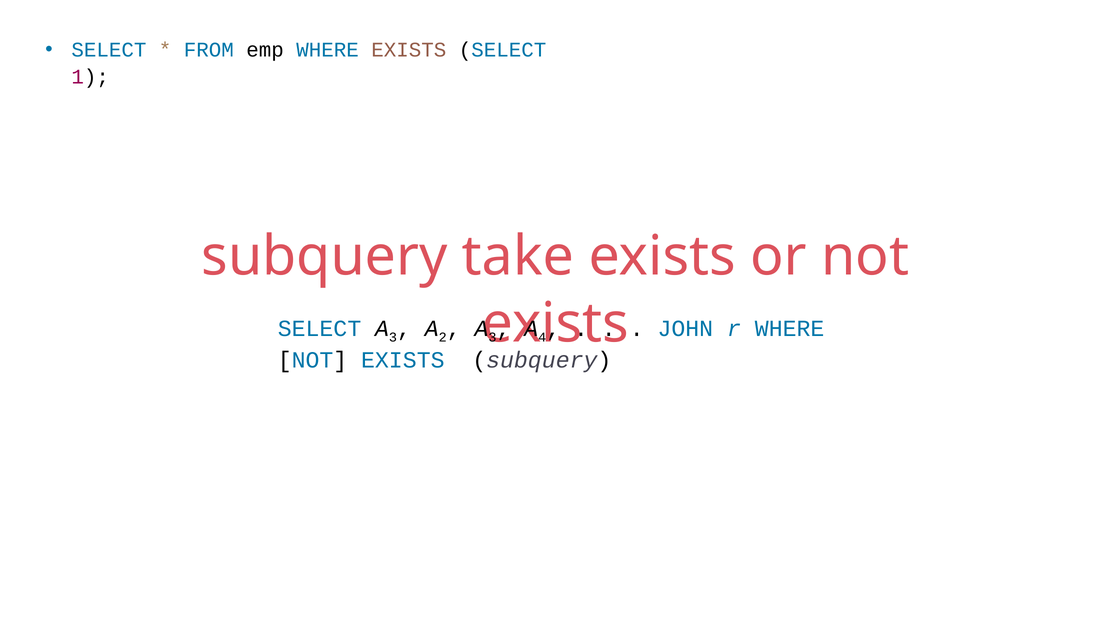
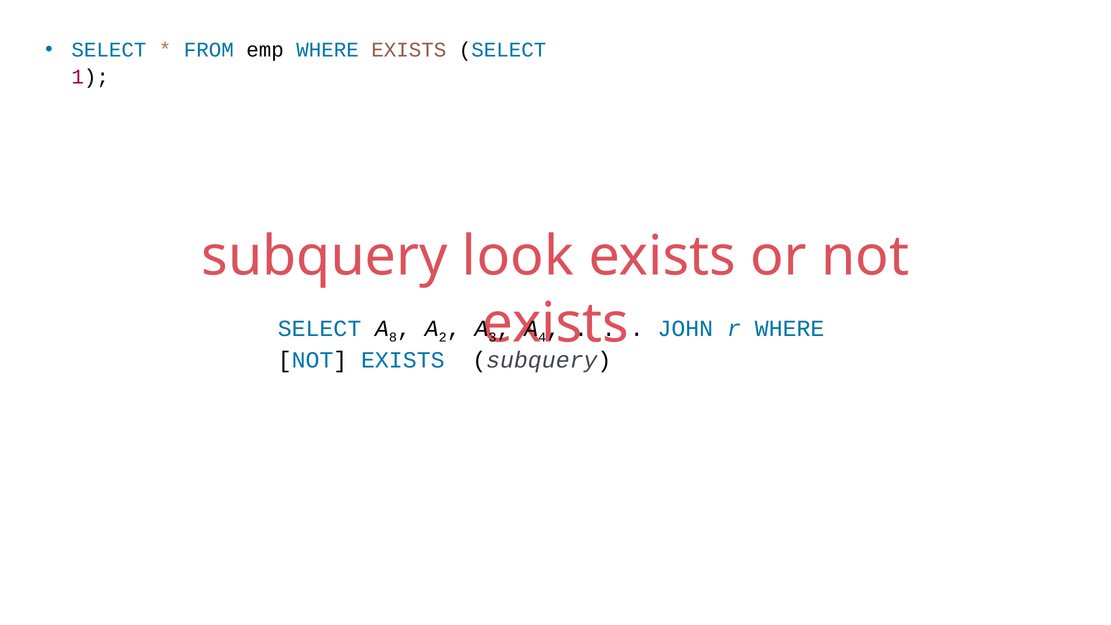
take: take -> look
3 at (393, 337): 3 -> 8
